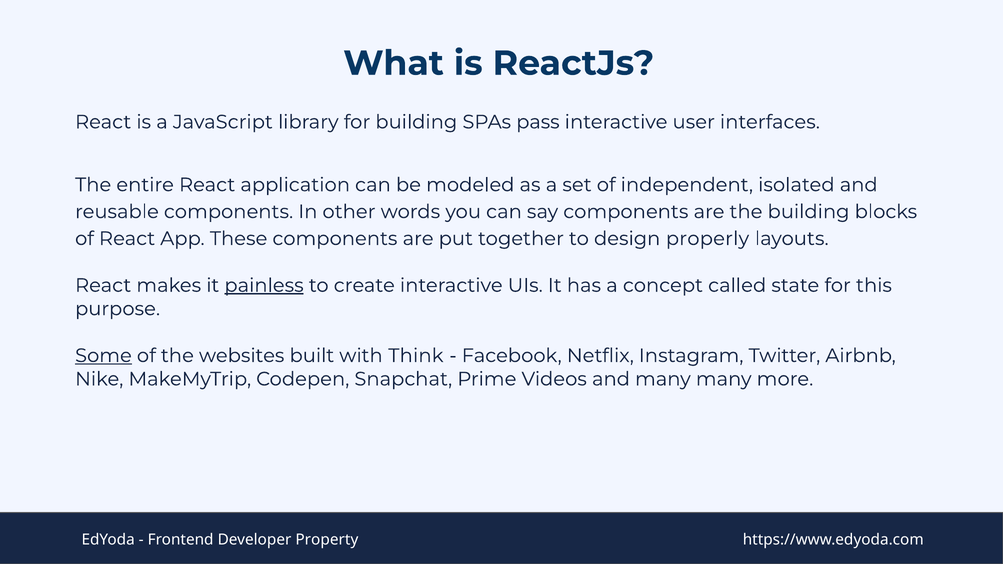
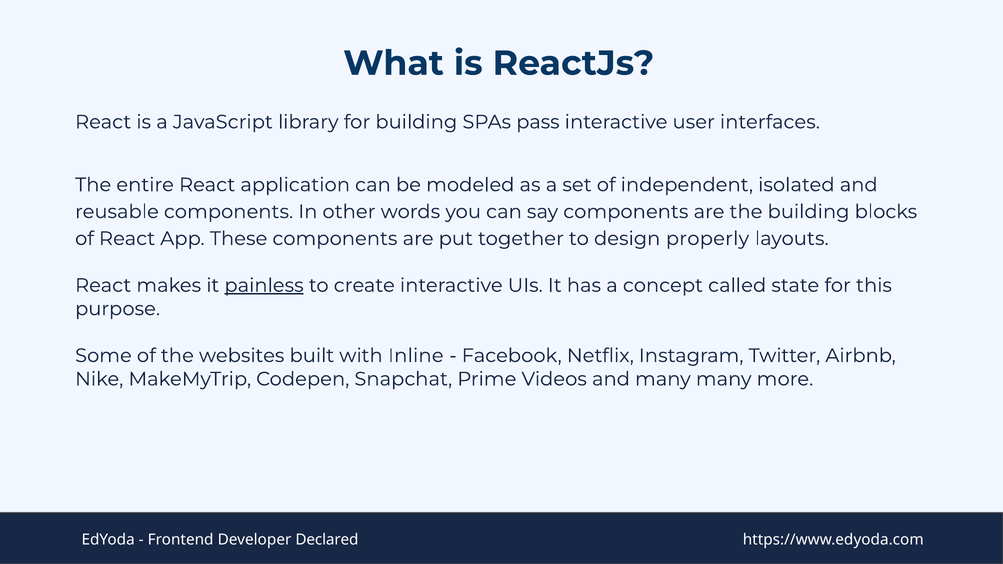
Some underline: present -> none
Think: Think -> Inline
Property: Property -> Declared
